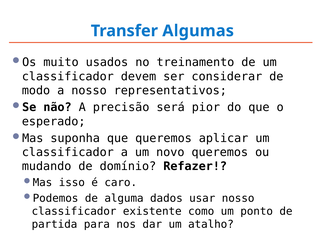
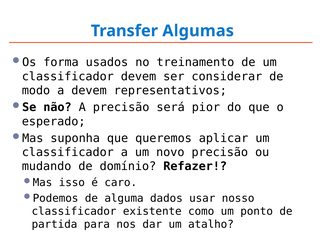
muito: muito -> forma
a nosso: nosso -> devem
novo queremos: queremos -> precisão
